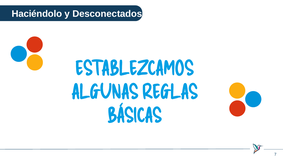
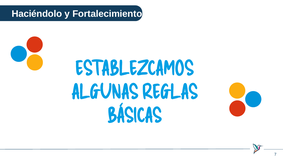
Desconectados: Desconectados -> Fortalecimiento
